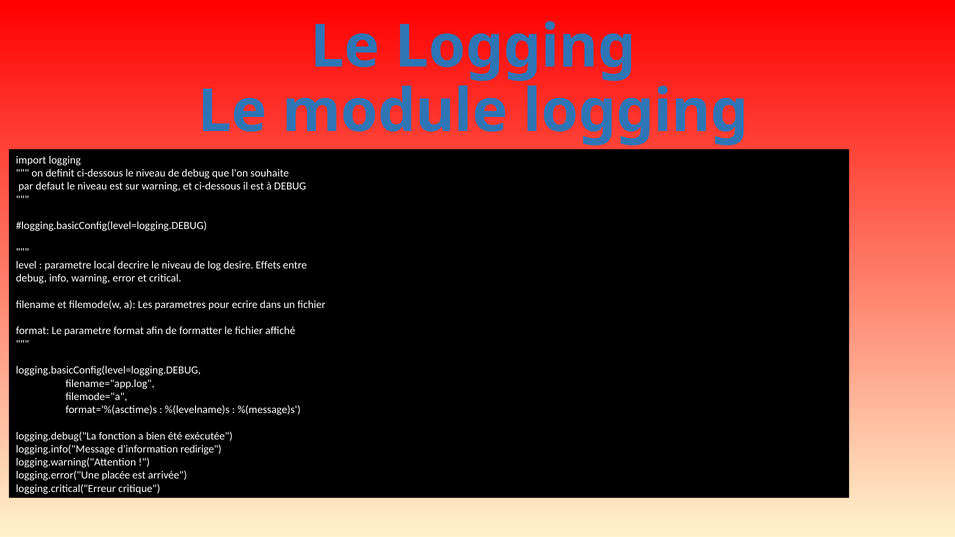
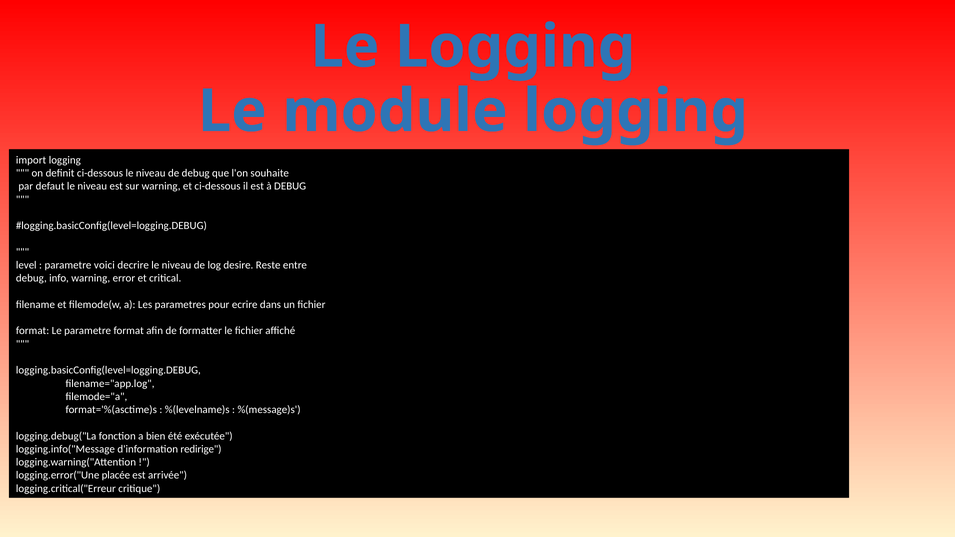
local: local -> voici
Effets: Effets -> Reste
